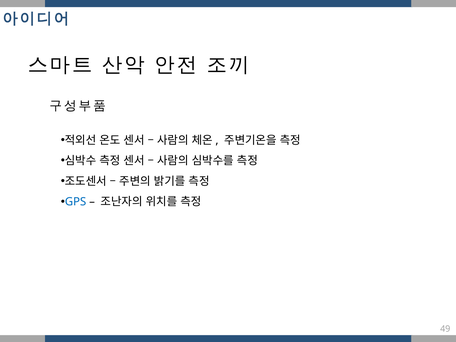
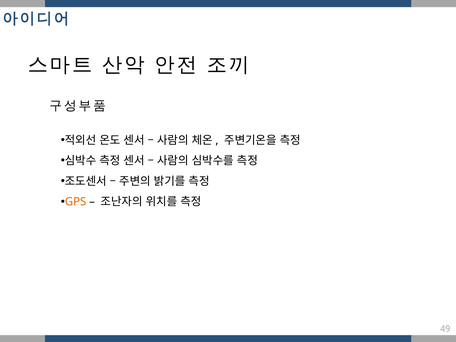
GPS colour: blue -> orange
